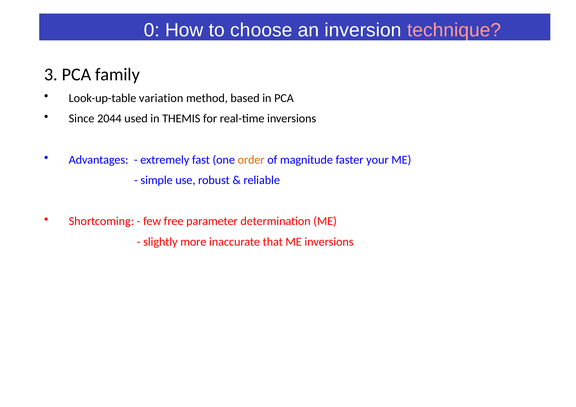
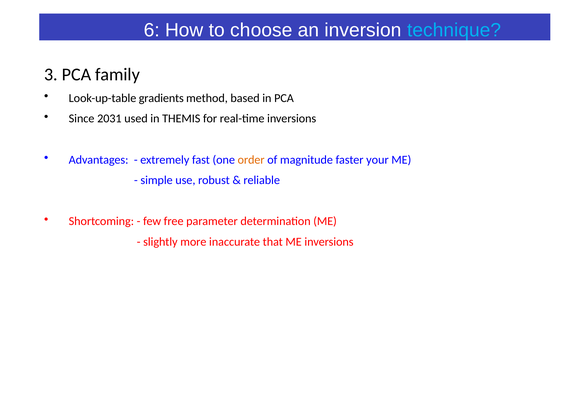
0: 0 -> 6
technique colour: pink -> light blue
variation: variation -> gradients
2044: 2044 -> 2031
